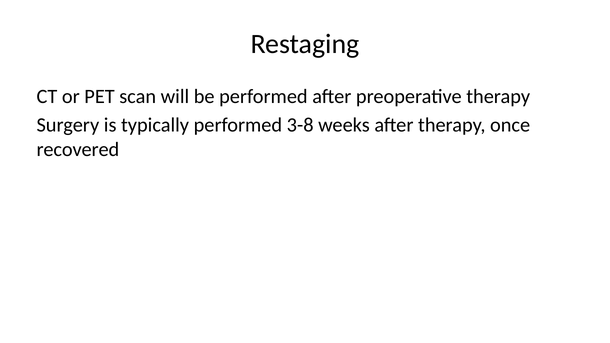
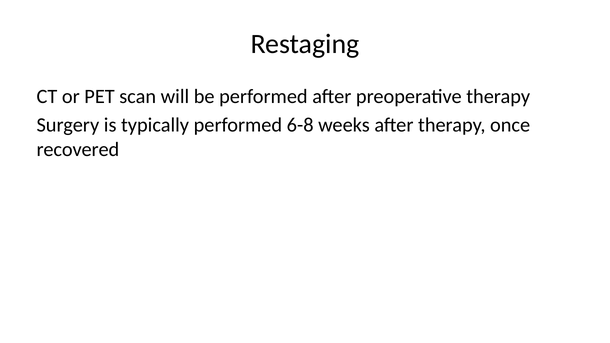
3-8: 3-8 -> 6-8
